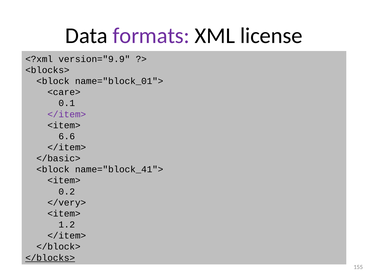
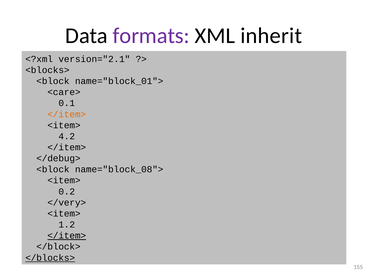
license: license -> inherit
version="9.9: version="9.9 -> version="2.1
</item> at (67, 114) colour: purple -> orange
6.6: 6.6 -> 4.2
</basic>: </basic> -> </debug>
name="block_41">: name="block_41"> -> name="block_08">
</item> at (67, 236) underline: none -> present
